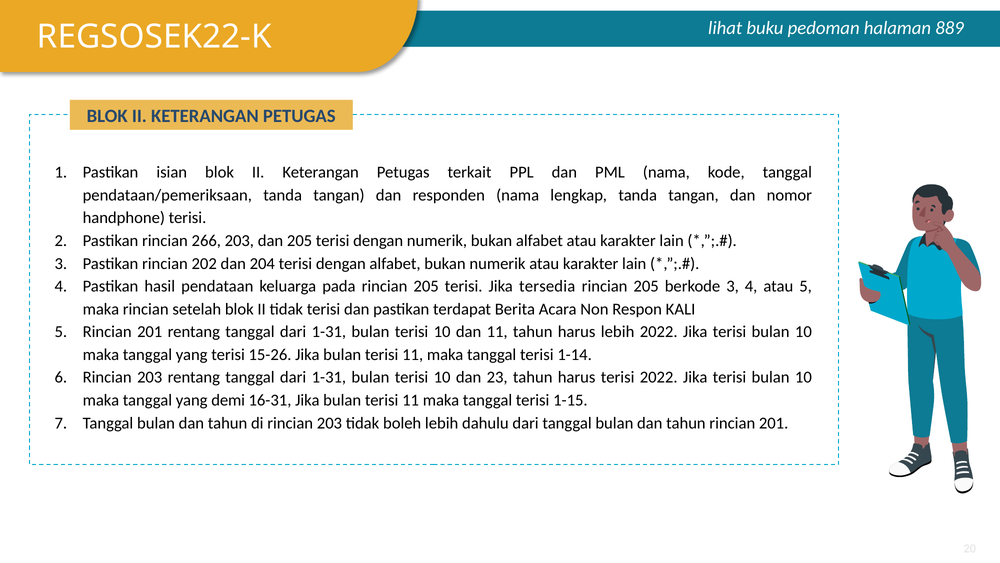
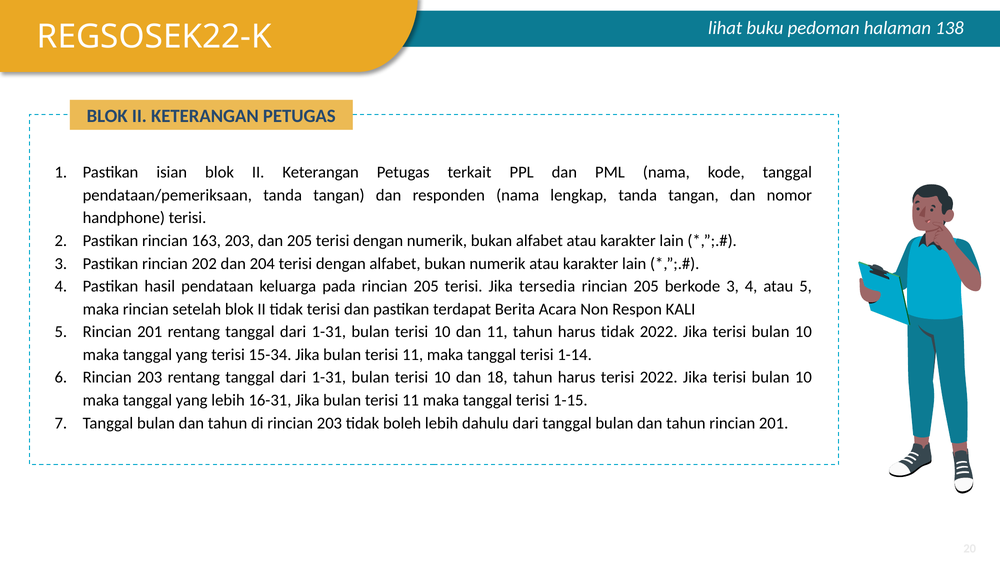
889: 889 -> 138
266: 266 -> 163
harus lebih: lebih -> tidak
15-26: 15-26 -> 15-34
23: 23 -> 18
yang demi: demi -> lebih
